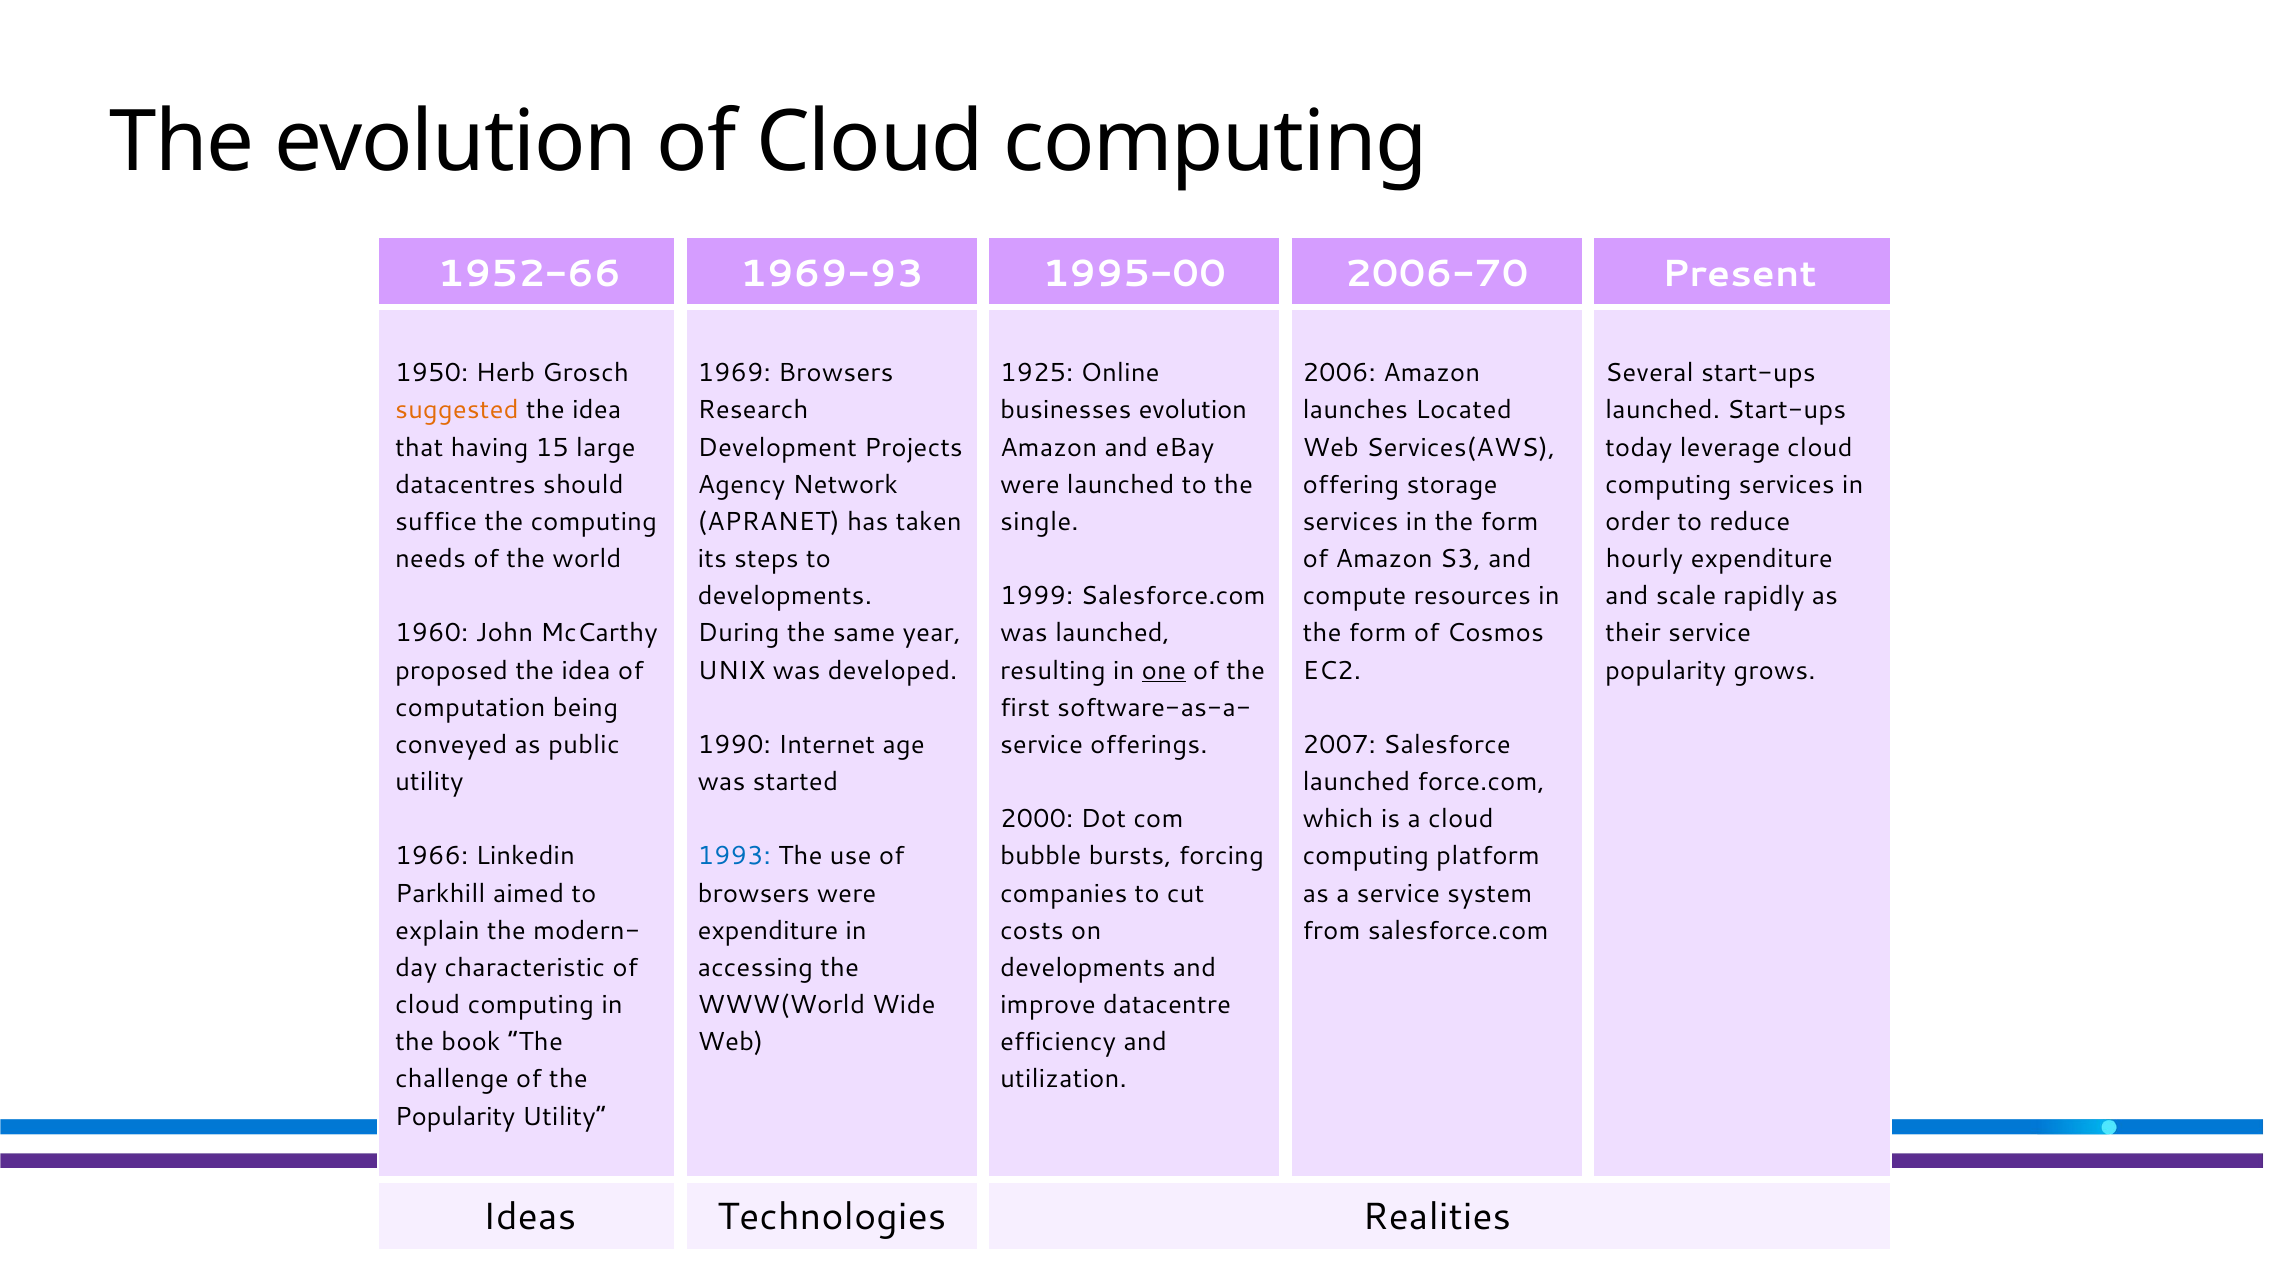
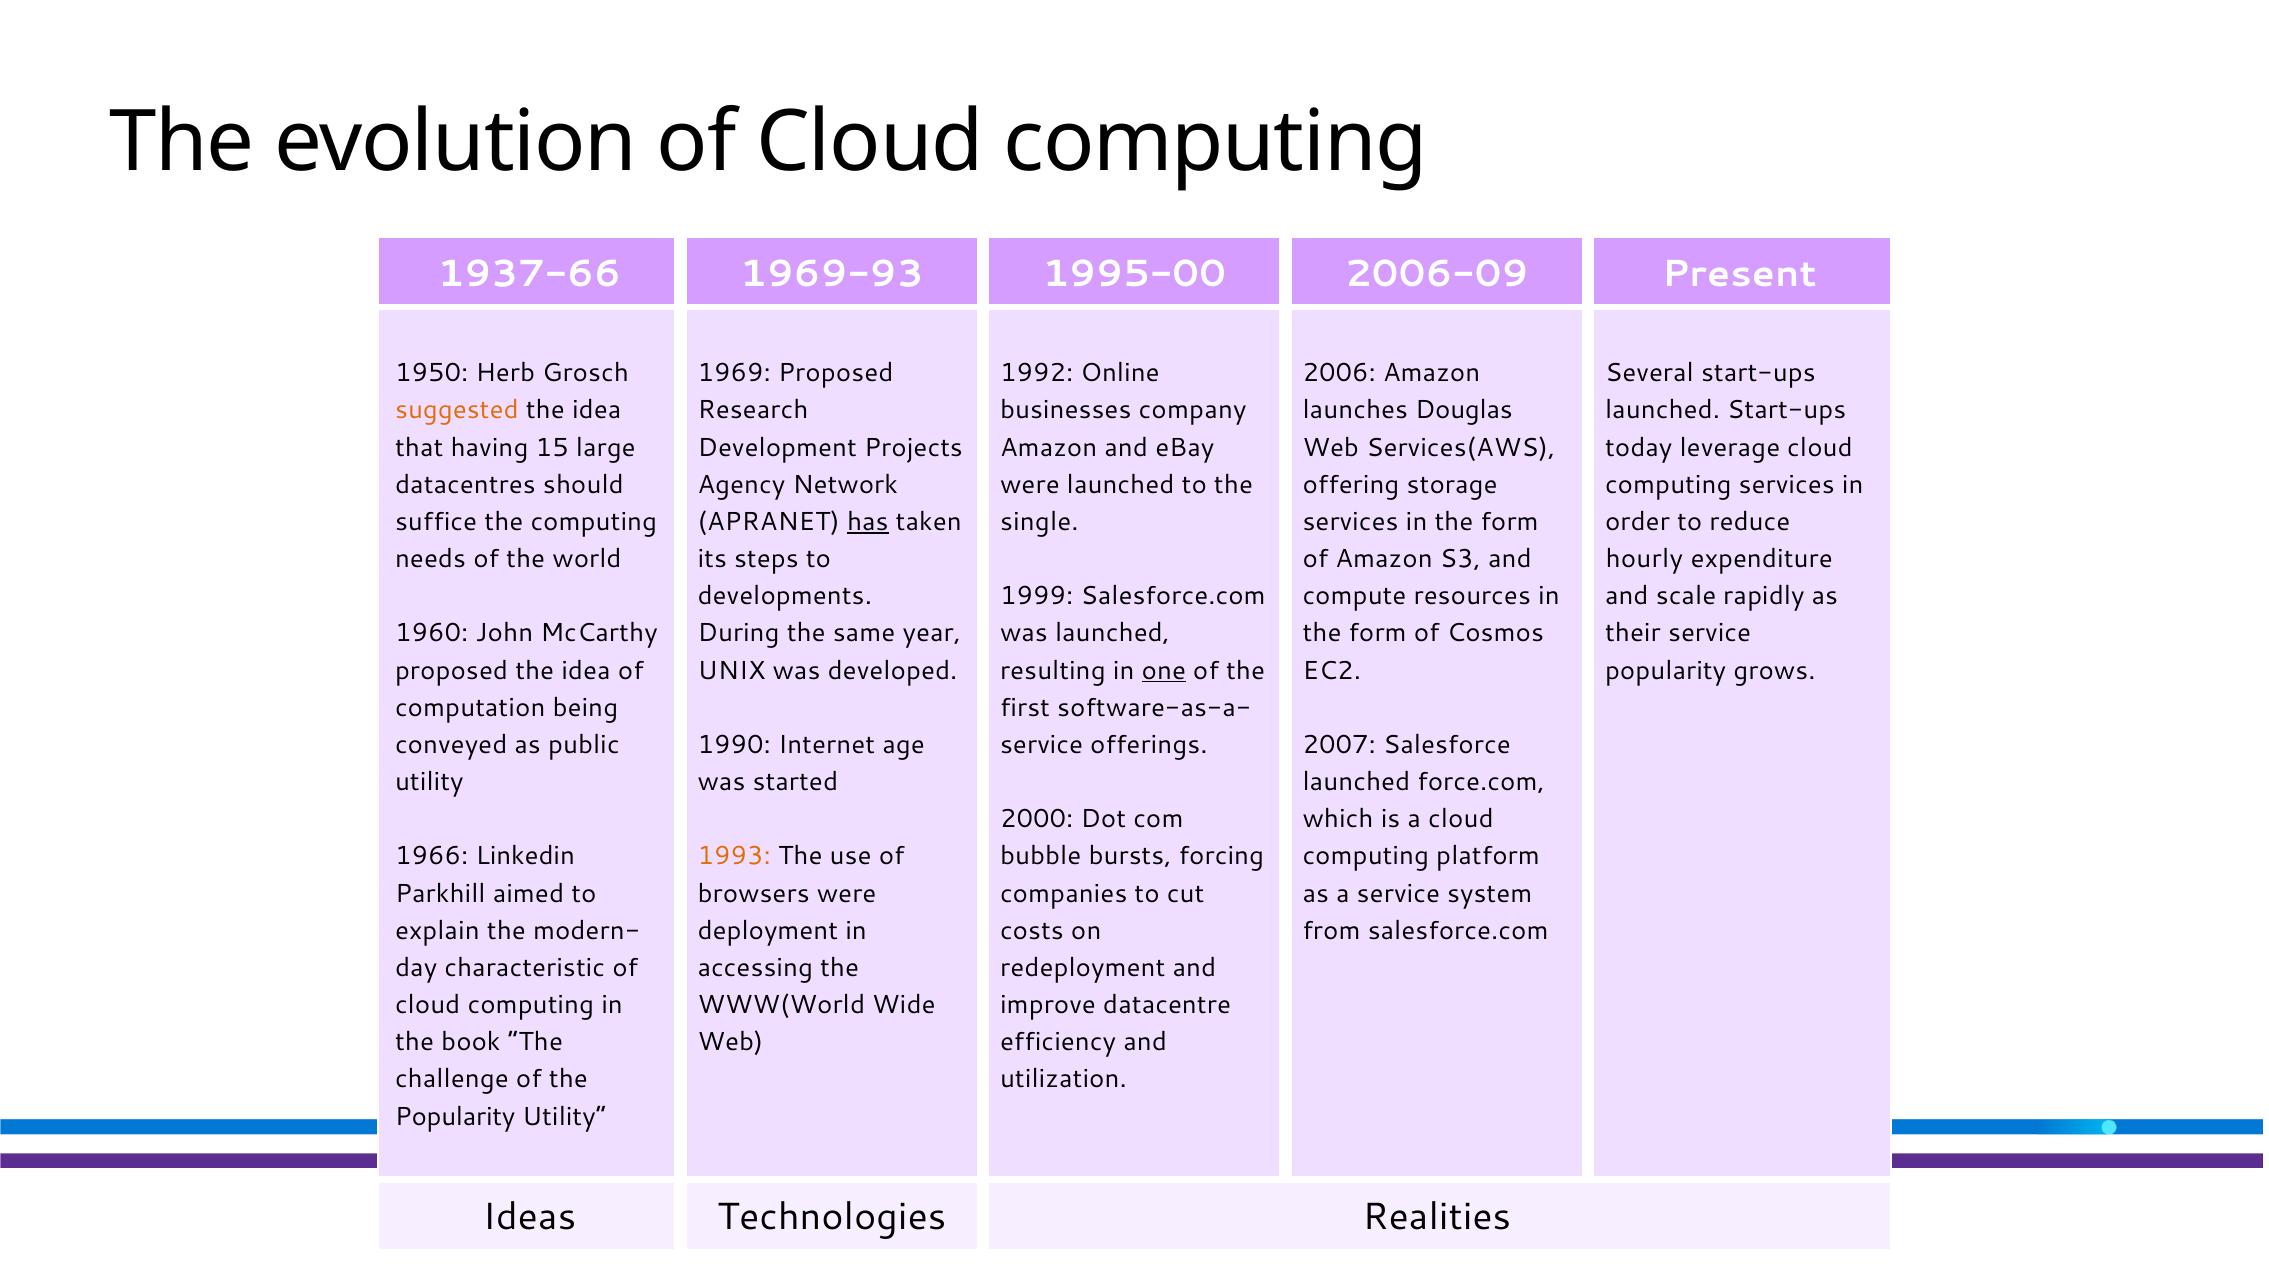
1952-66: 1952-66 -> 1937-66
2006-70: 2006-70 -> 2006-09
1969 Browsers: Browsers -> Proposed
1925: 1925 -> 1992
businesses evolution: evolution -> company
Located: Located -> Douglas
has underline: none -> present
1993 colour: blue -> orange
expenditure at (768, 931): expenditure -> deployment
developments at (1083, 968): developments -> redeployment
